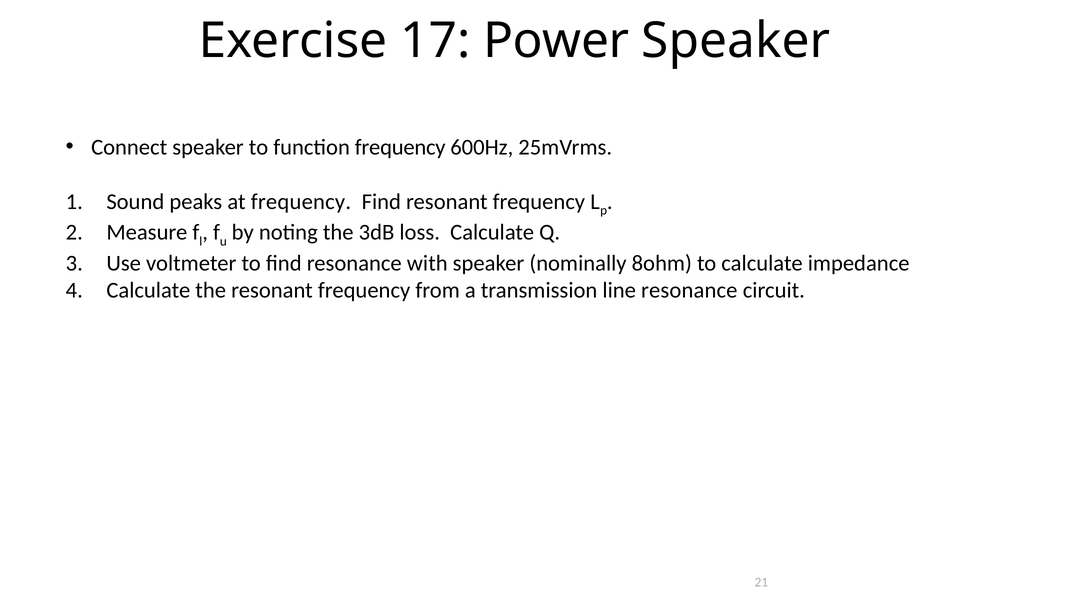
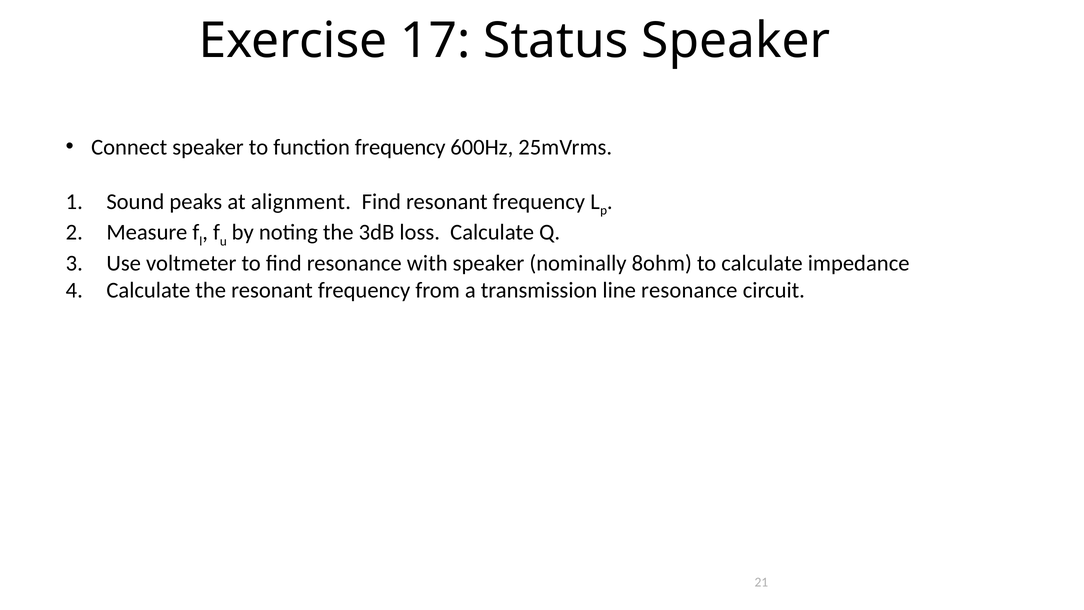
Power: Power -> Status
at frequency: frequency -> alignment
